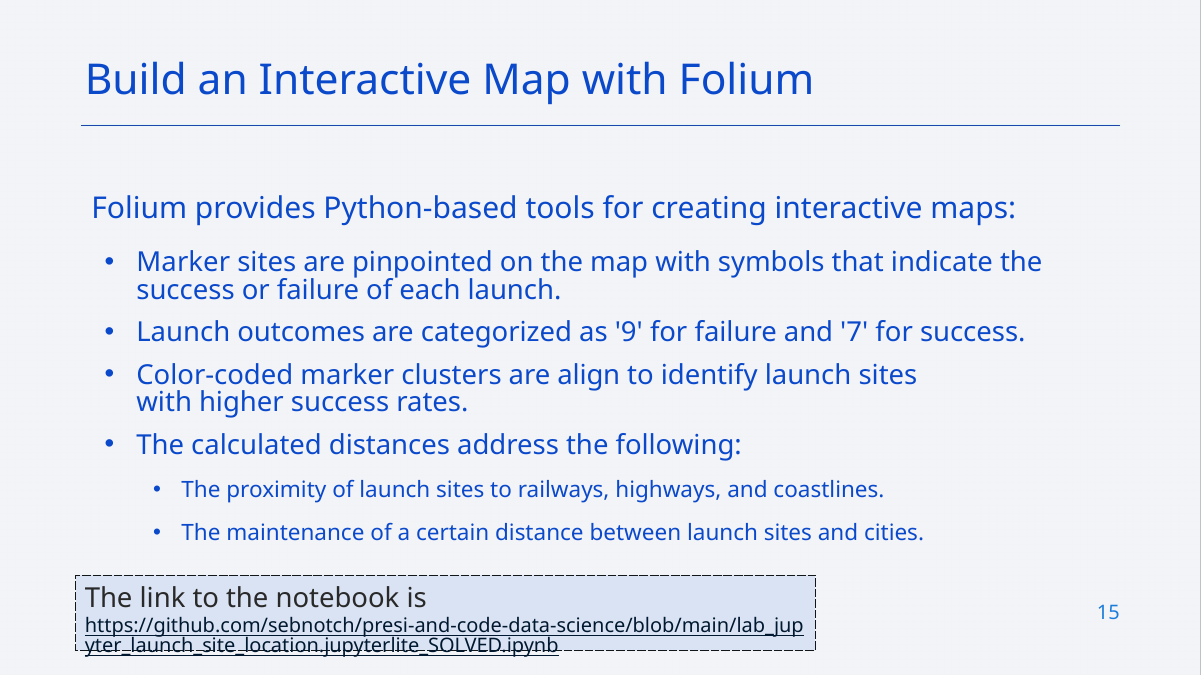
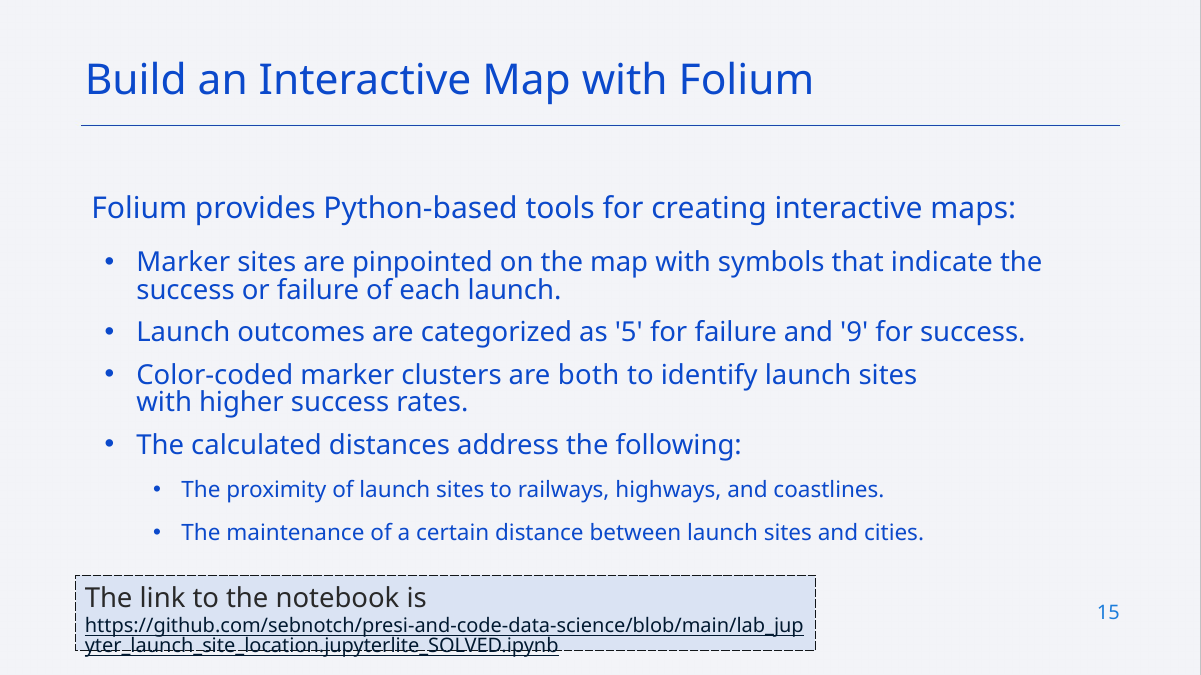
9: 9 -> 5
7: 7 -> 9
align: align -> both
